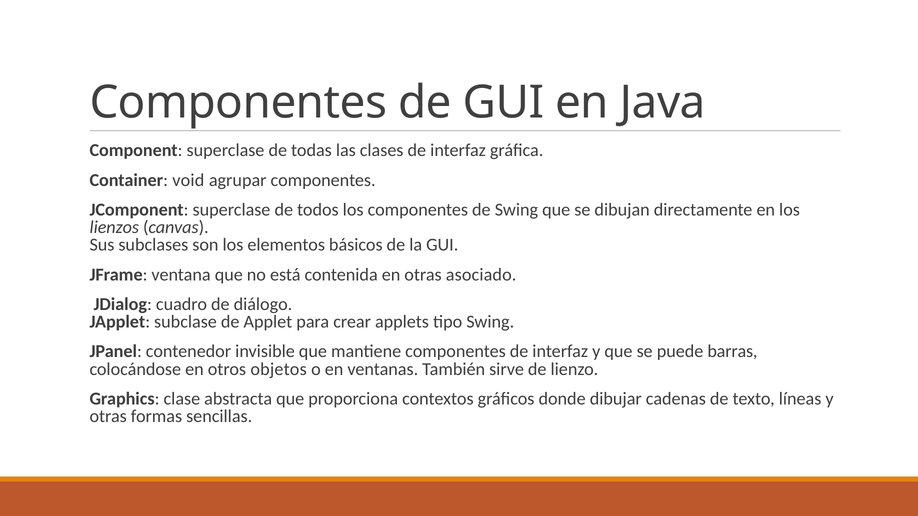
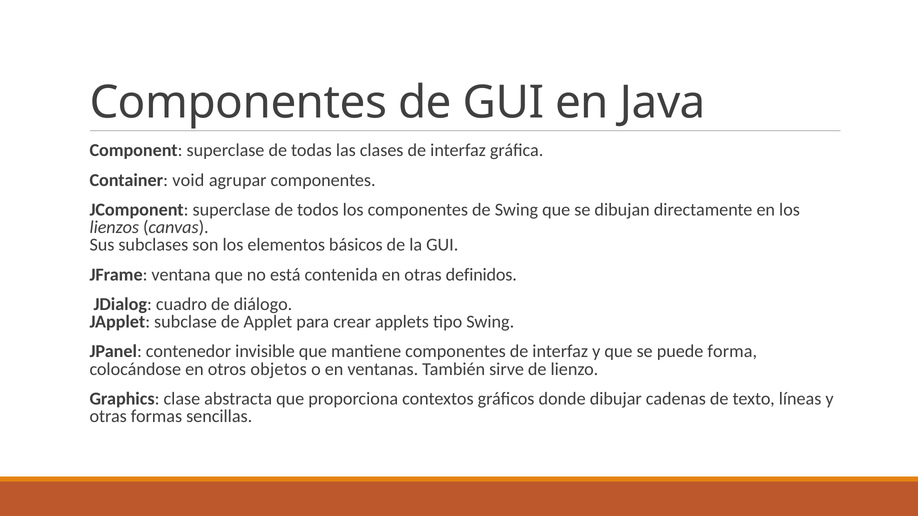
asociado: asociado -> definidos
barras: barras -> forma
